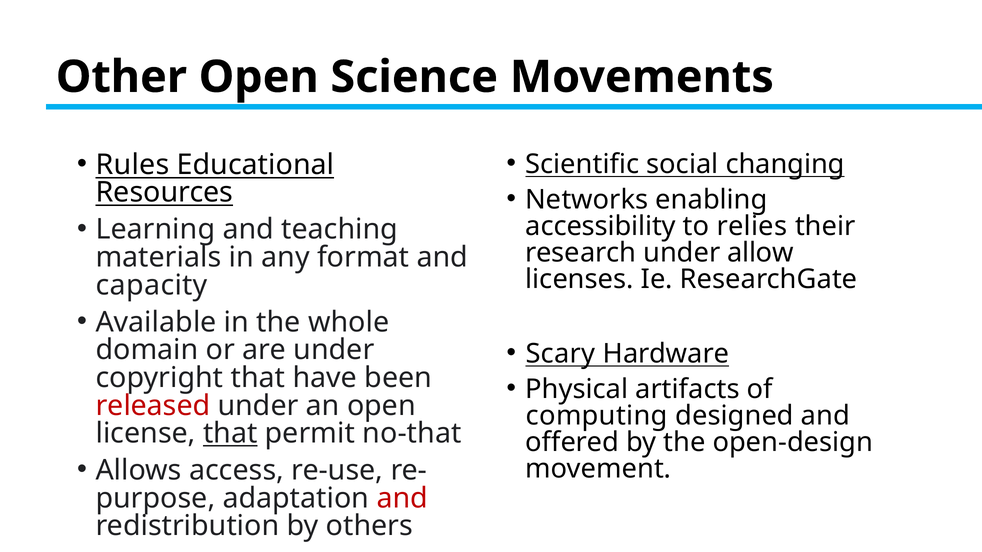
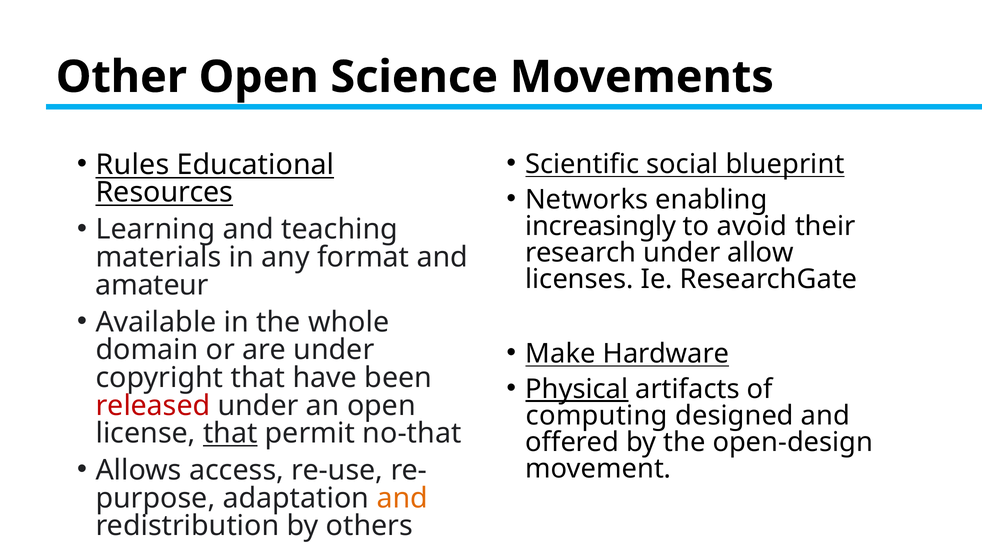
changing: changing -> blueprint
accessibility: accessibility -> increasingly
relies: relies -> avoid
capacity: capacity -> amateur
Scary: Scary -> Make
Physical underline: none -> present
and at (402, 499) colour: red -> orange
